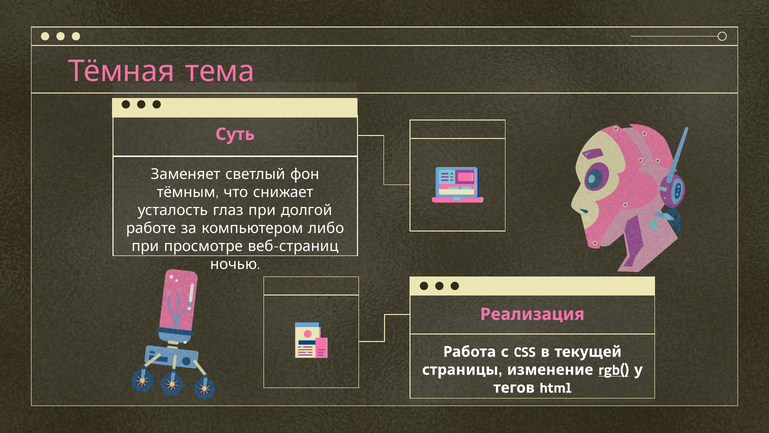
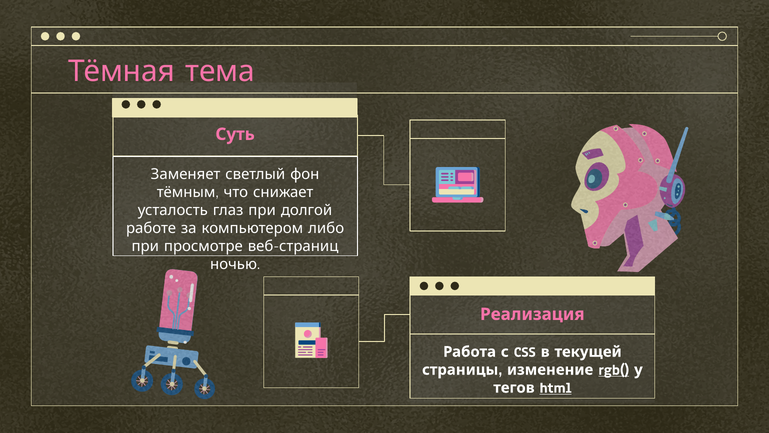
html underline: none -> present
